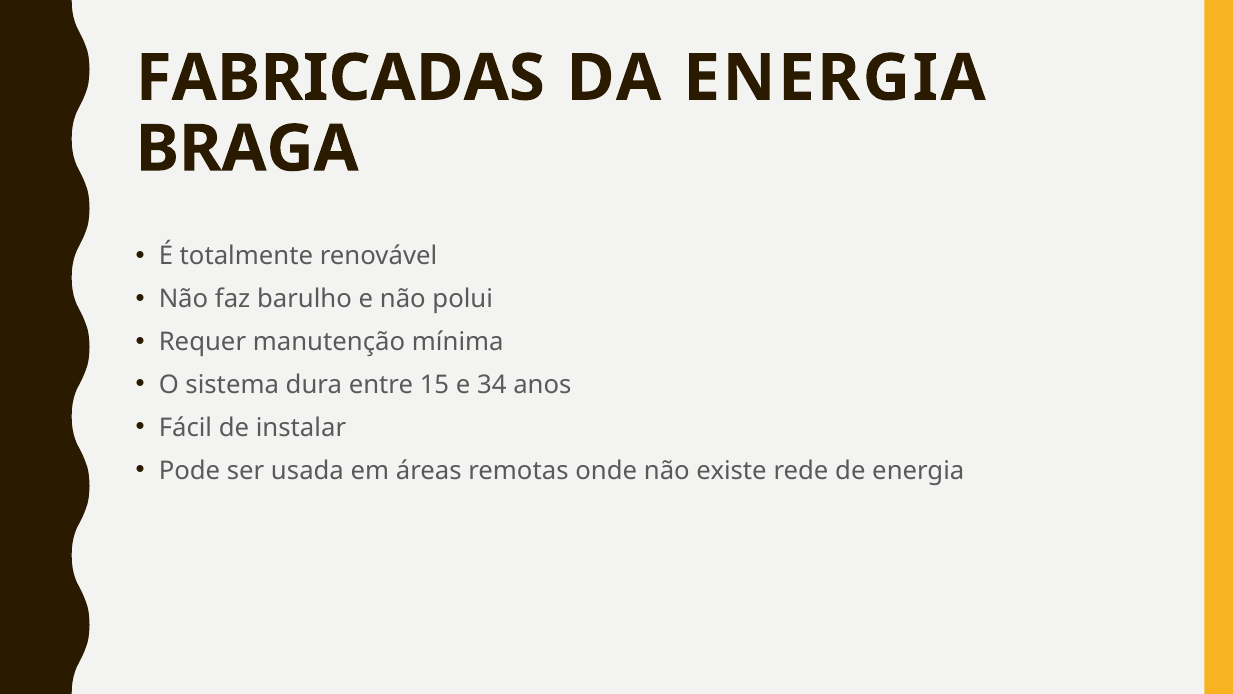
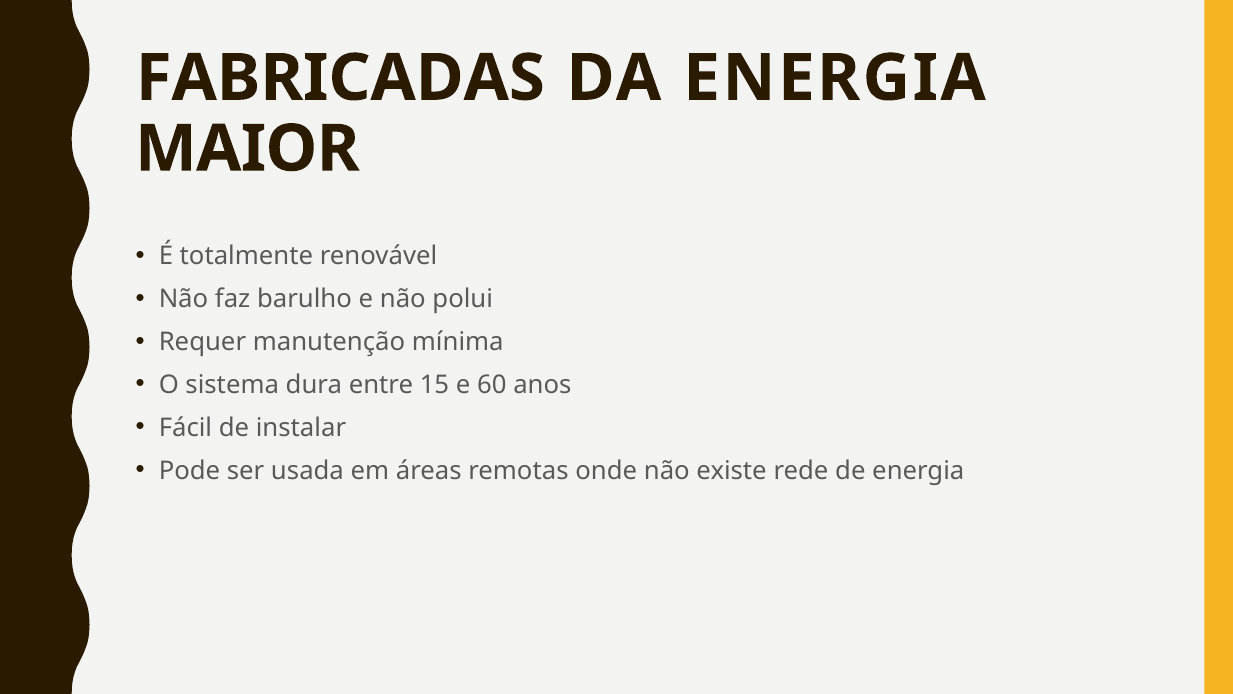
BRAGA: BRAGA -> MAIOR
34: 34 -> 60
